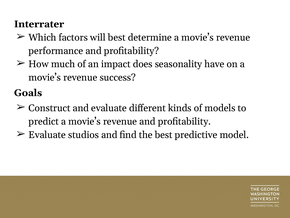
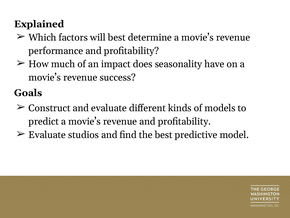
Interrater: Interrater -> Explained
